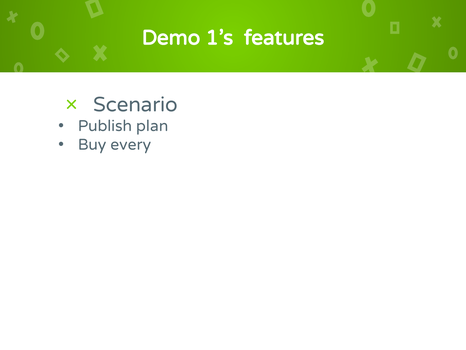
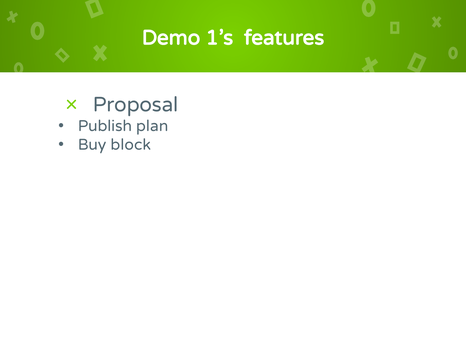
Scenario: Scenario -> Proposal
every: every -> block
